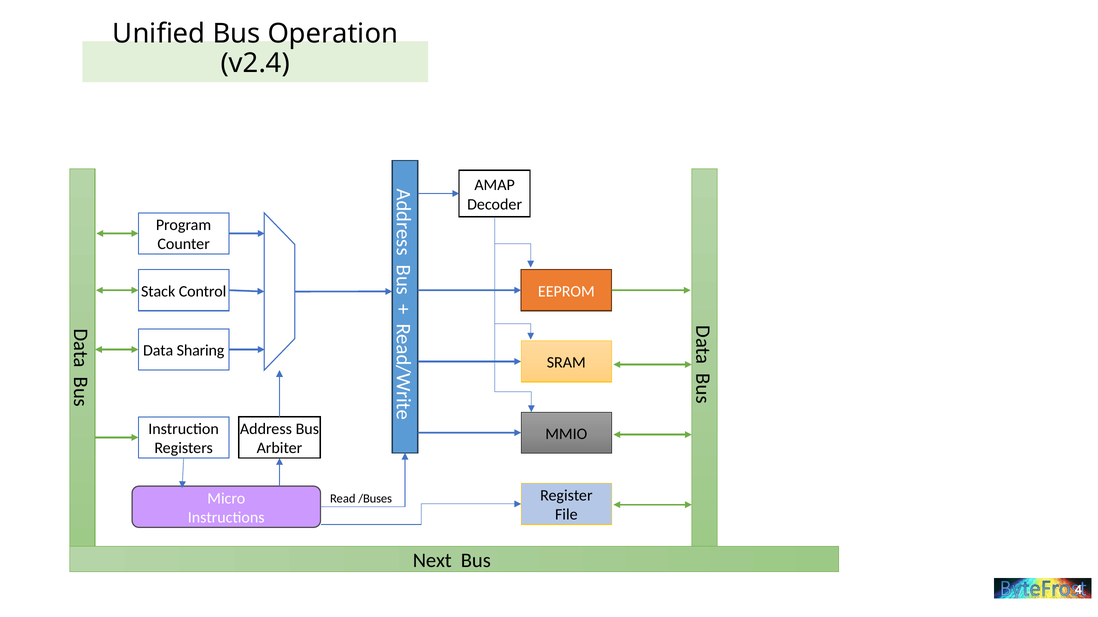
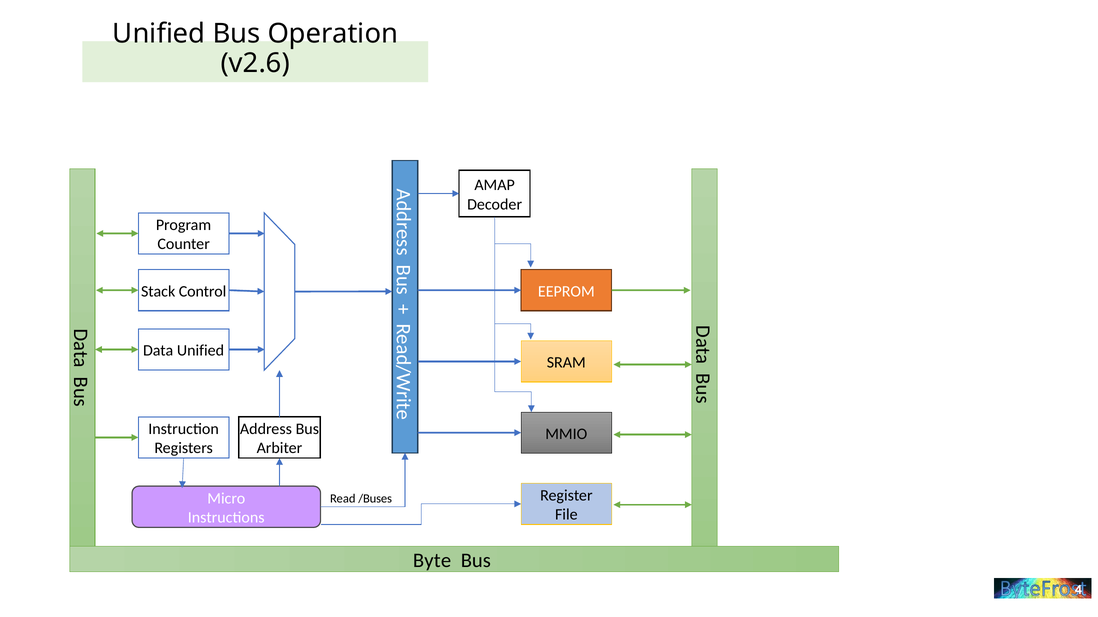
v2.4: v2.4 -> v2.6
Data Sharing: Sharing -> Unified
Next: Next -> Byte
